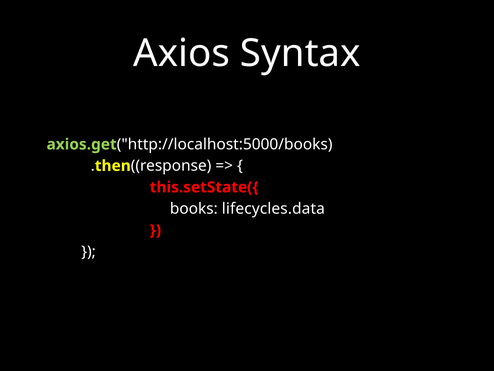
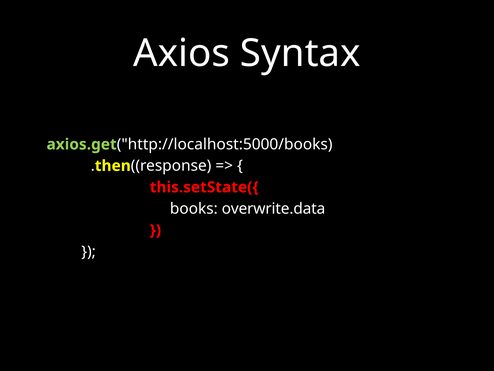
lifecycles.data: lifecycles.data -> overwrite.data
